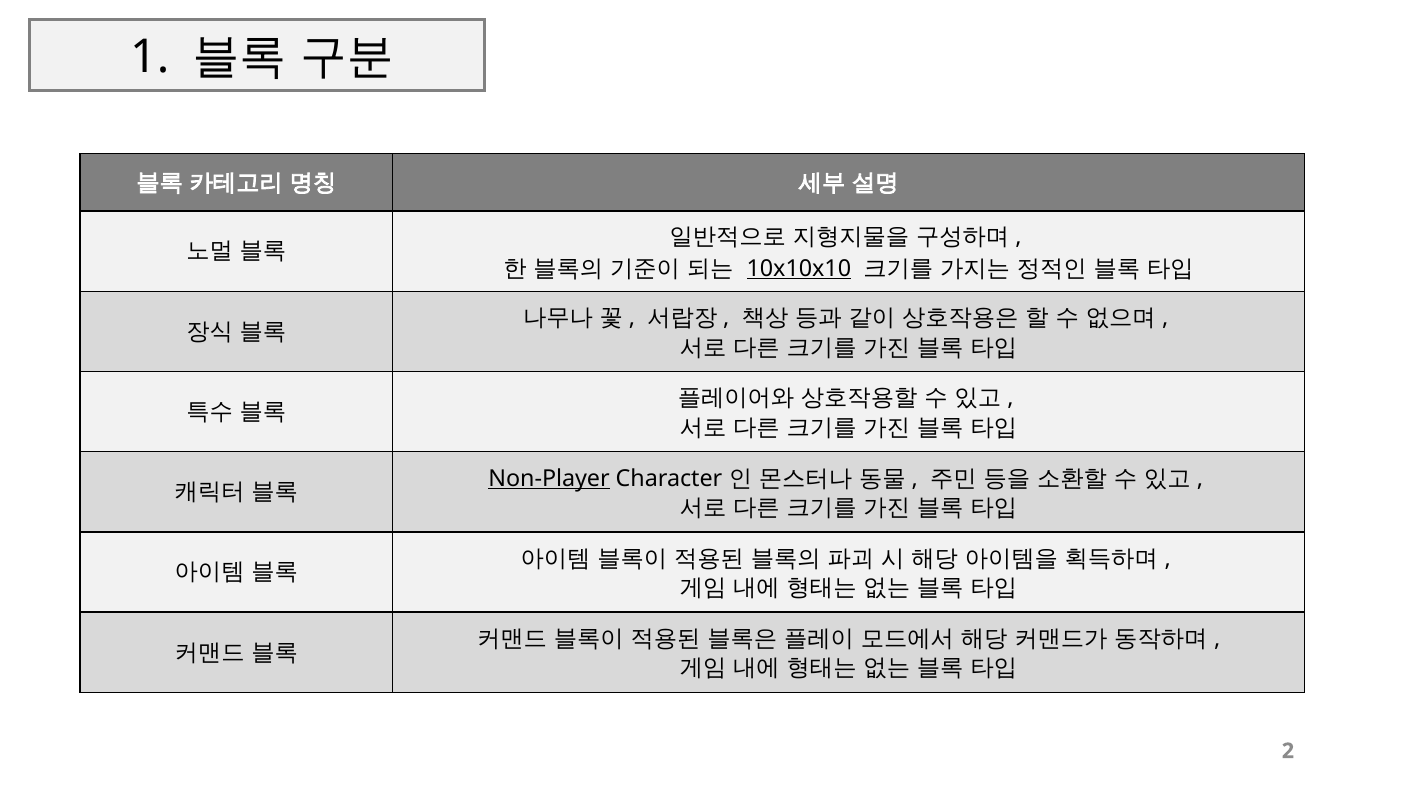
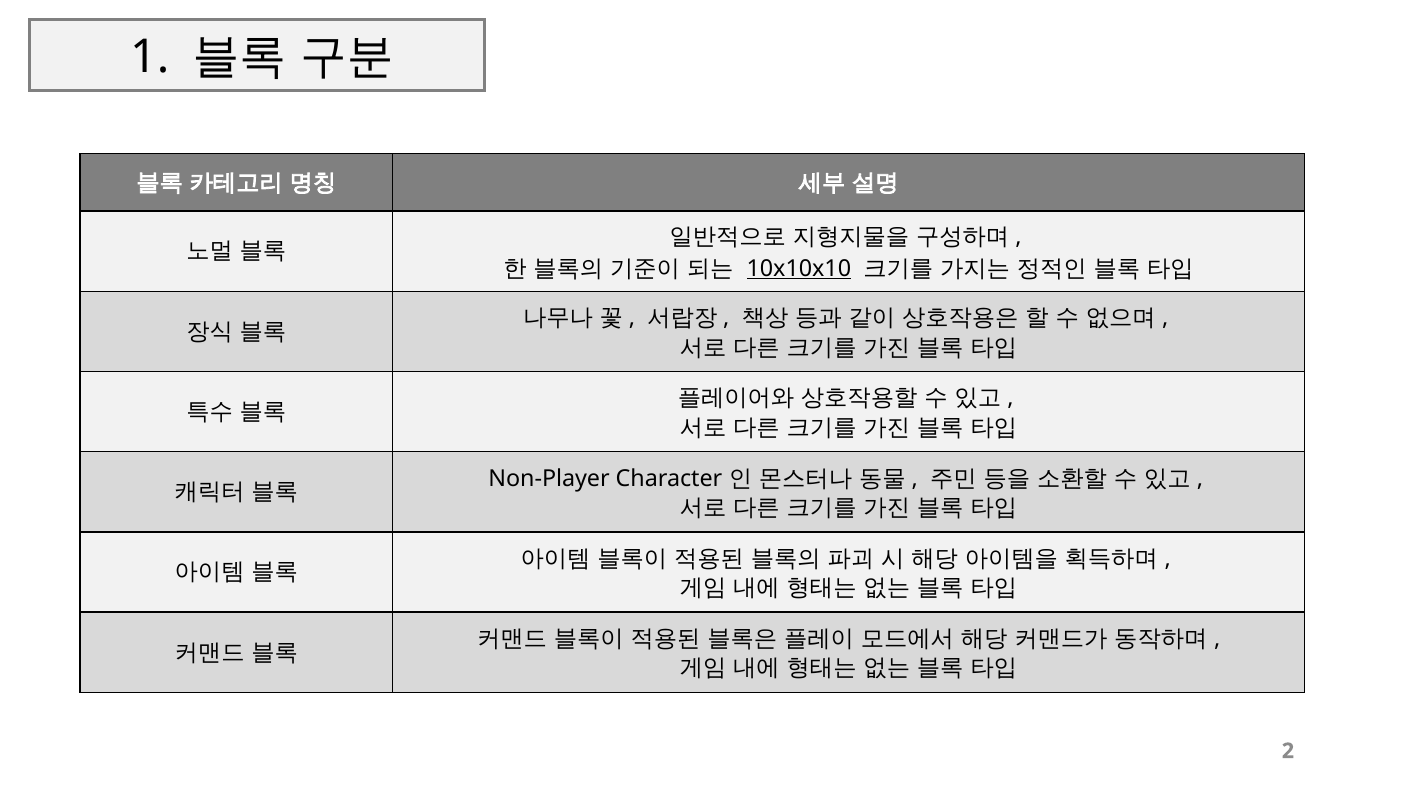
Non-Player underline: present -> none
